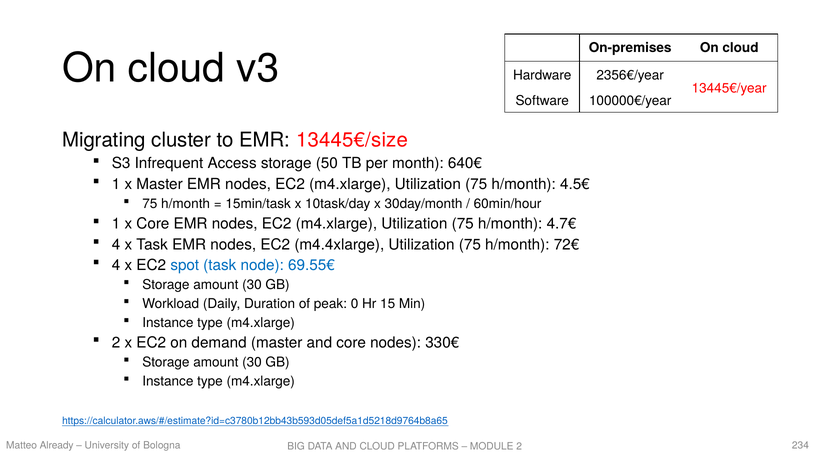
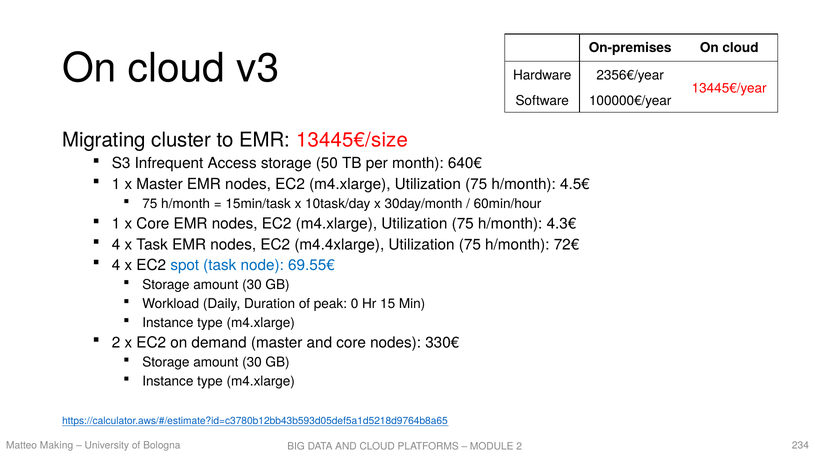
4.7€: 4.7€ -> 4.3€
Already: Already -> Making
